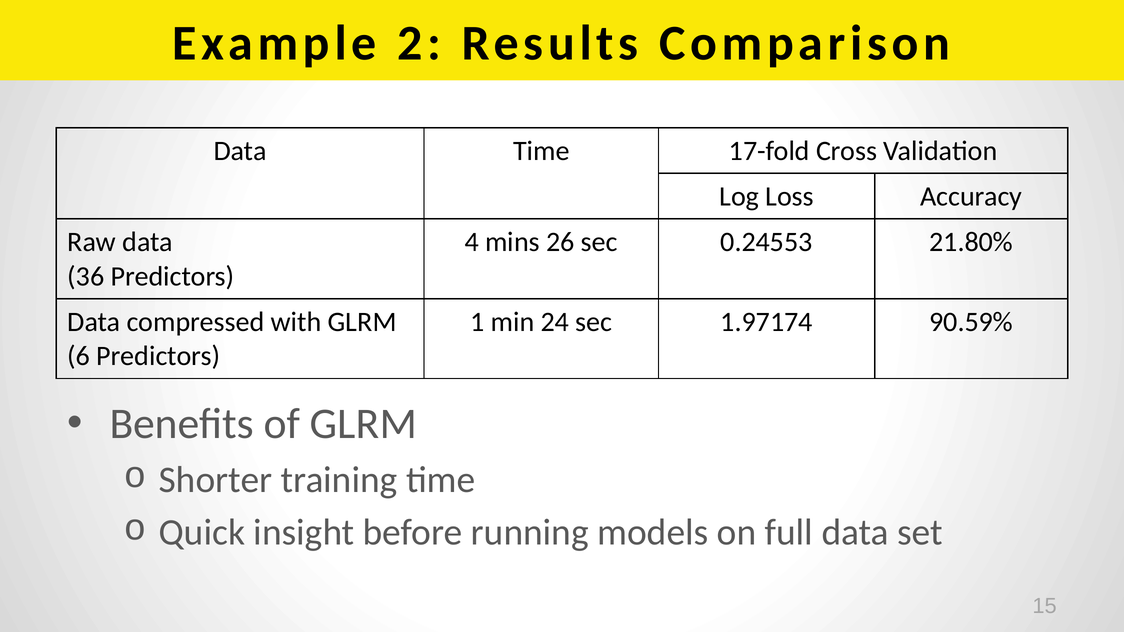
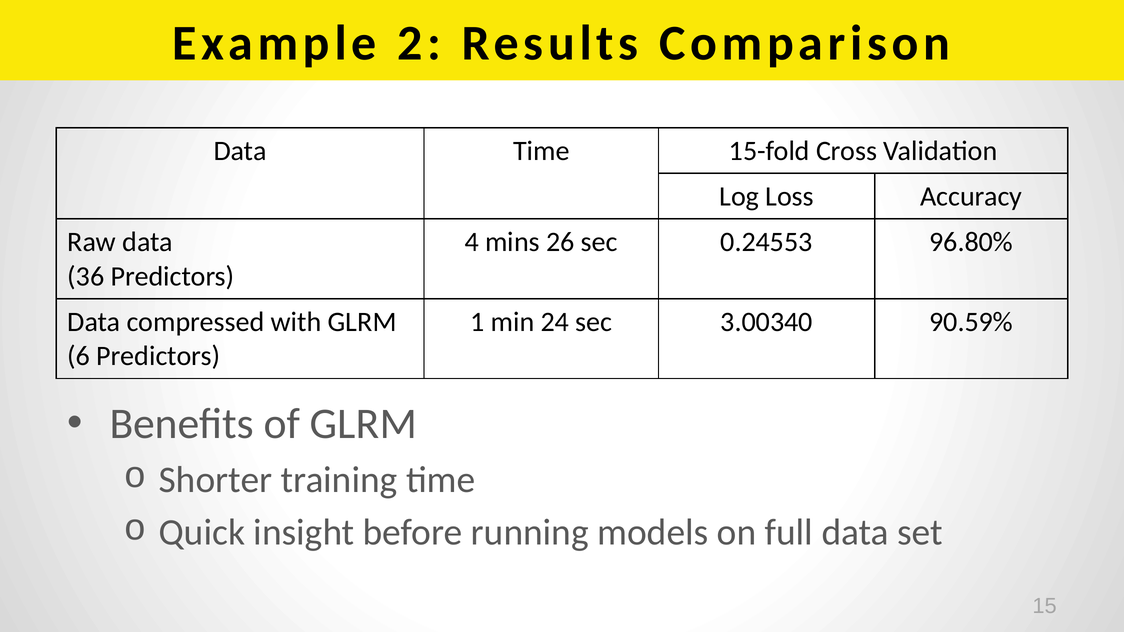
17-fold: 17-fold -> 15-fold
21.80%: 21.80% -> 96.80%
1.97174: 1.97174 -> 3.00340
